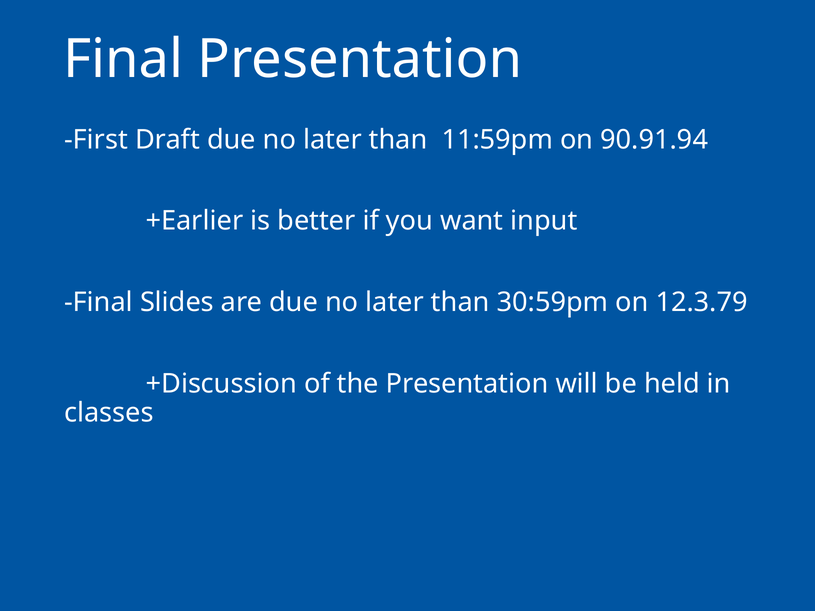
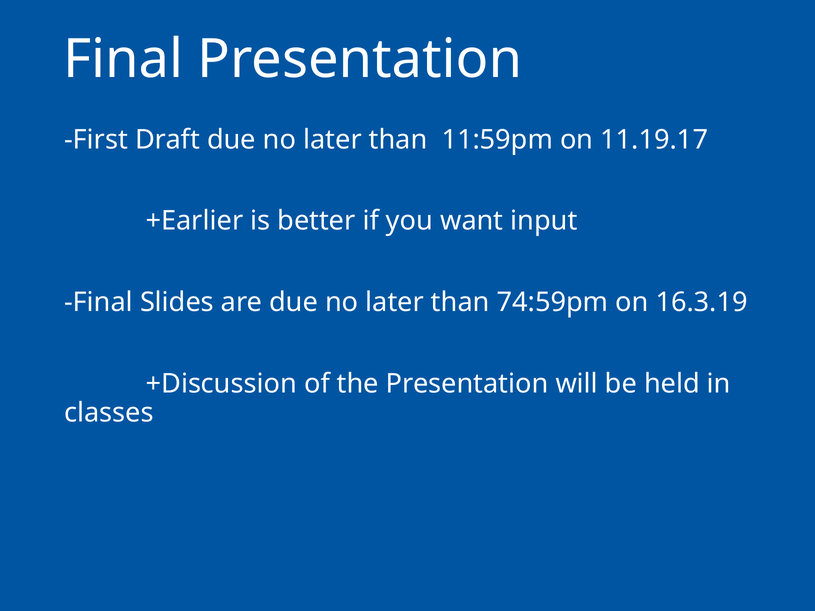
90.91.94: 90.91.94 -> 11.19.17
30:59pm: 30:59pm -> 74:59pm
12.3.79: 12.3.79 -> 16.3.19
